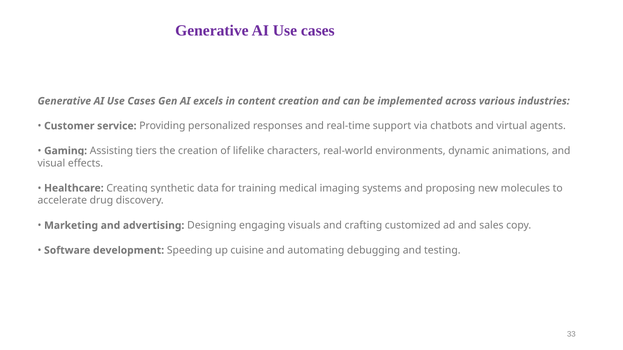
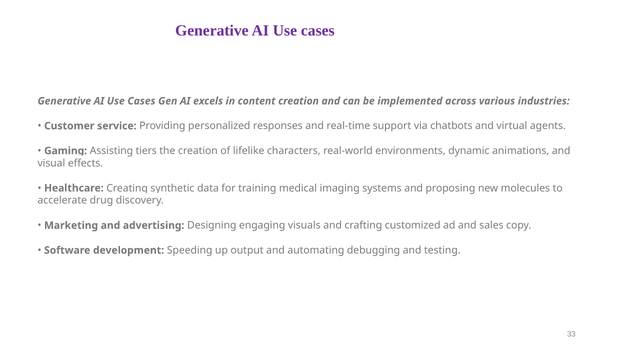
cuisine: cuisine -> output
